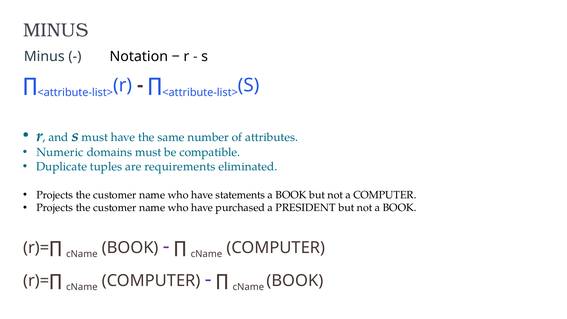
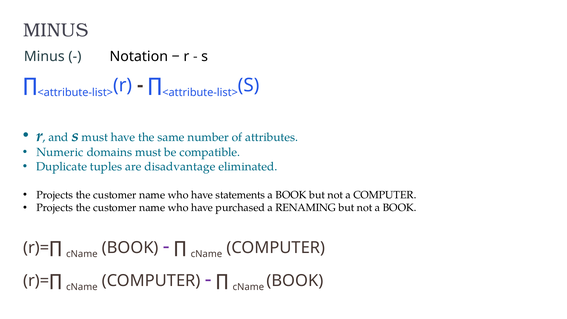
requirements: requirements -> disadvantage
PRESIDENT: PRESIDENT -> RENAMING
